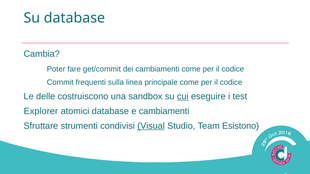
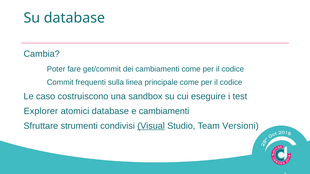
delle: delle -> caso
cui underline: present -> none
Esistono: Esistono -> Versioni
